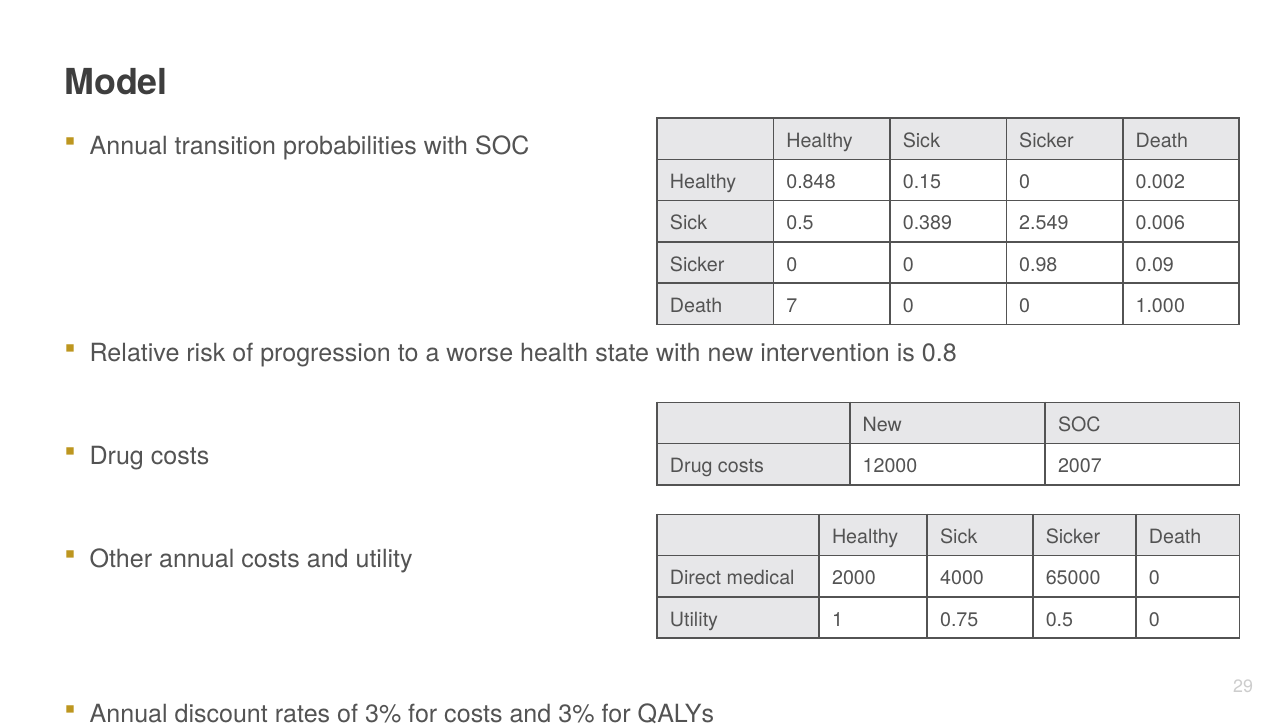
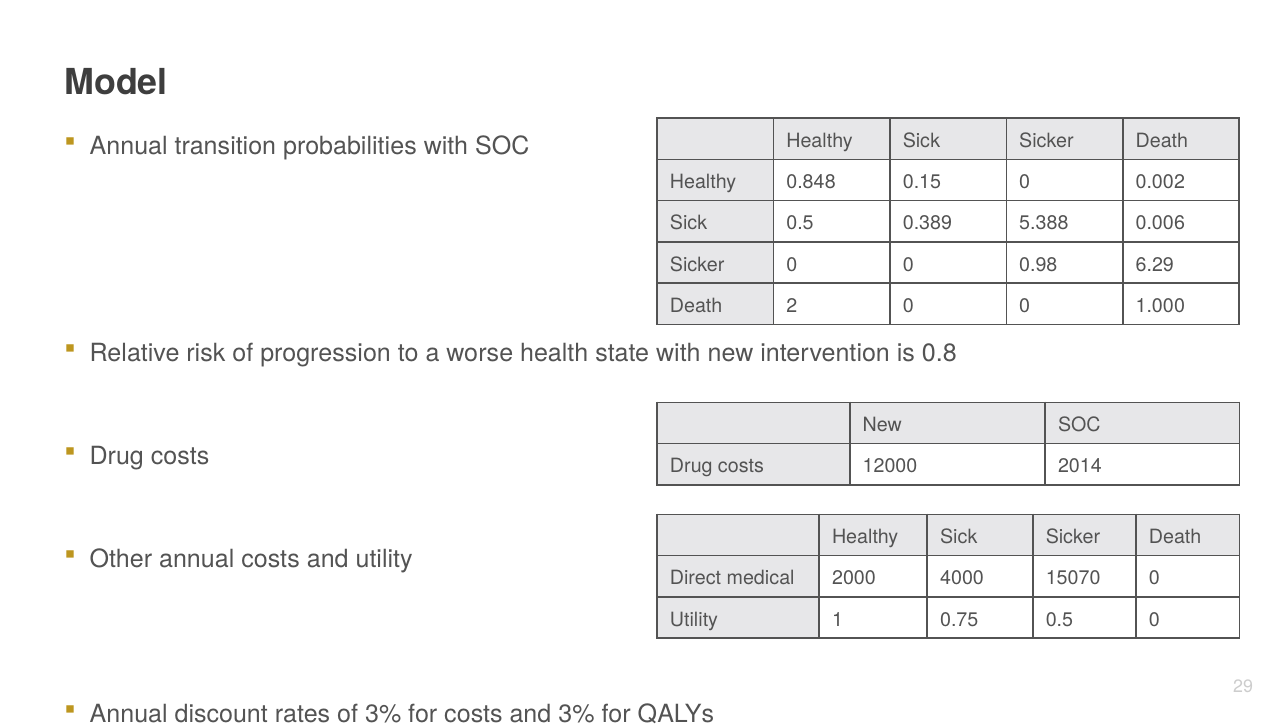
2.549: 2.549 -> 5.388
0.09: 0.09 -> 6.29
7: 7 -> 2
2007: 2007 -> 2014
65000: 65000 -> 15070
